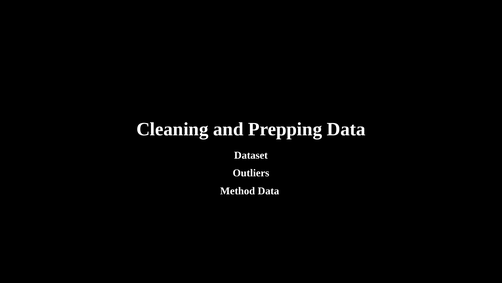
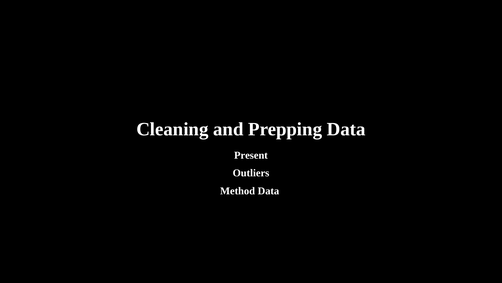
Dataset: Dataset -> Present
